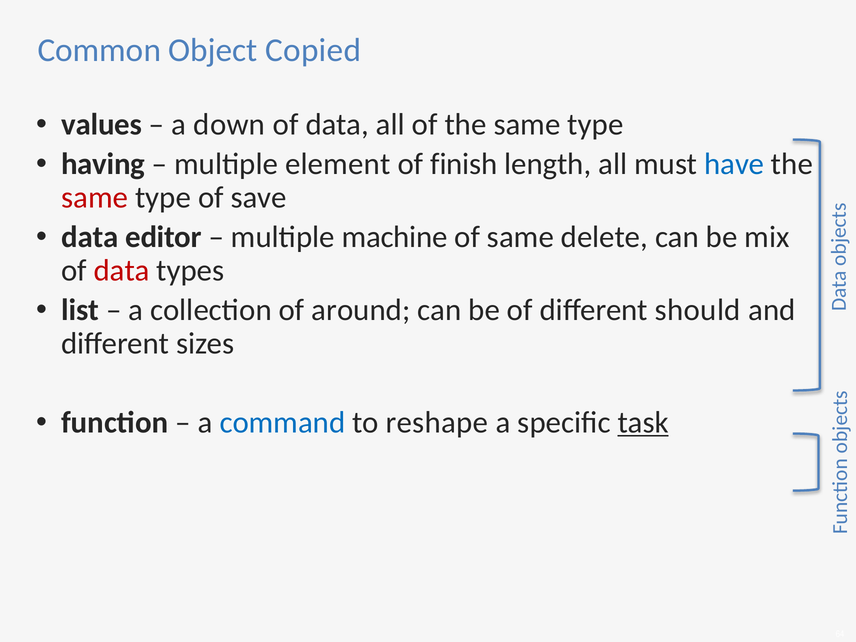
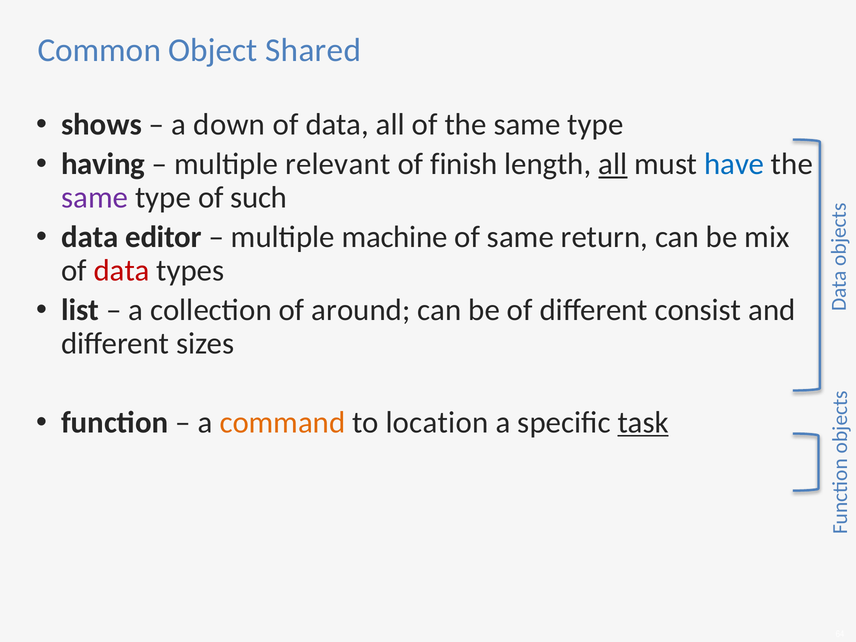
Copied: Copied -> Shared
values: values -> shows
element: element -> relevant
all at (613, 164) underline: none -> present
same at (95, 198) colour: red -> purple
save: save -> such
delete: delete -> return
should: should -> consist
command colour: blue -> orange
reshape: reshape -> location
